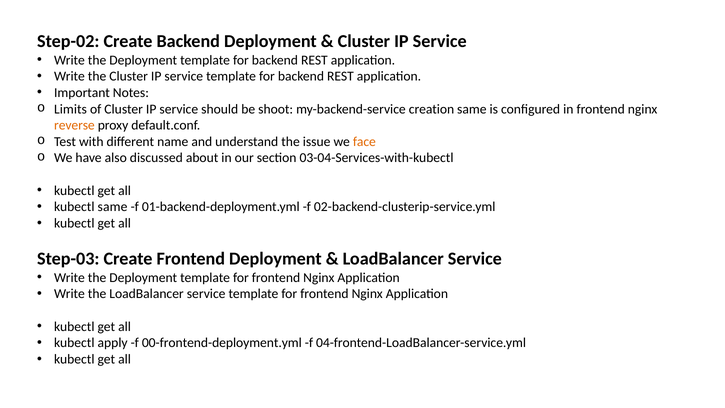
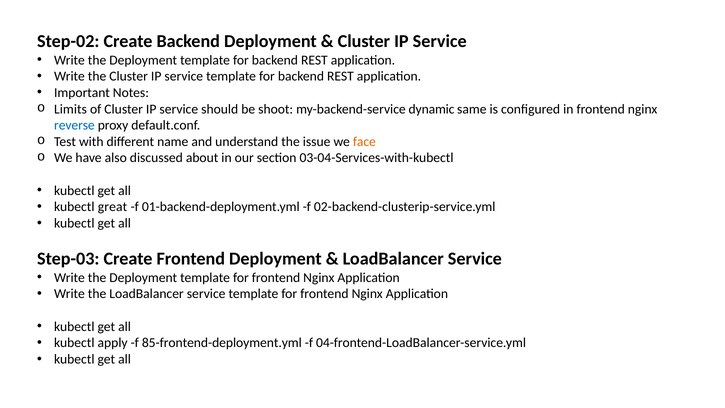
creation: creation -> dynamic
reverse colour: orange -> blue
kubectl same: same -> great
00-frontend-deployment.yml: 00-frontend-deployment.yml -> 85-frontend-deployment.yml
